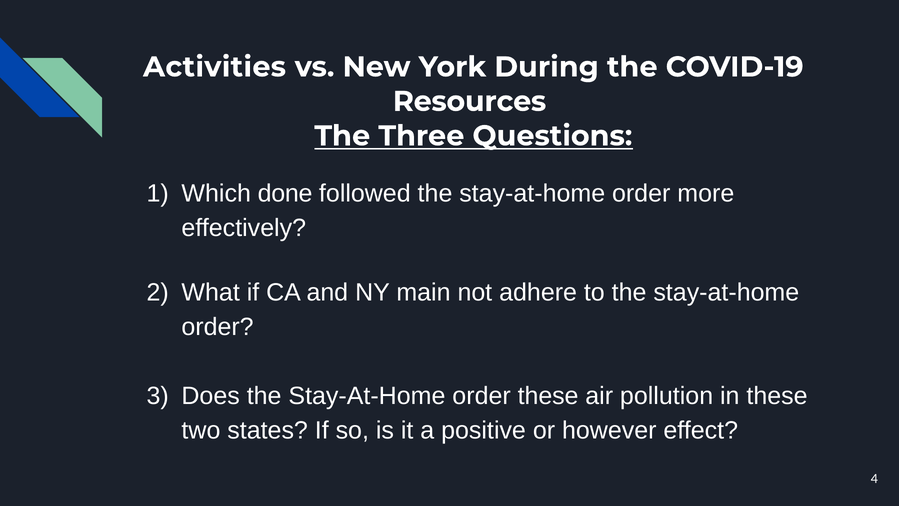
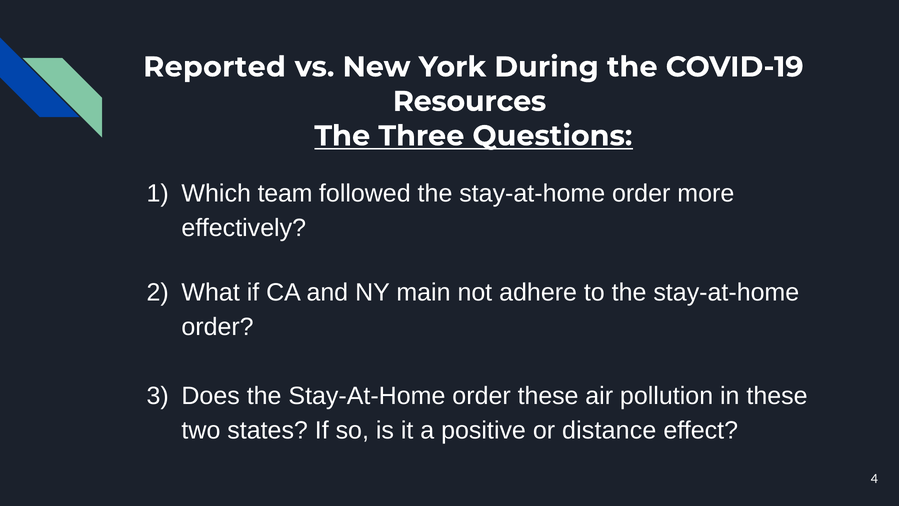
Activities: Activities -> Reported
done: done -> team
however: however -> distance
